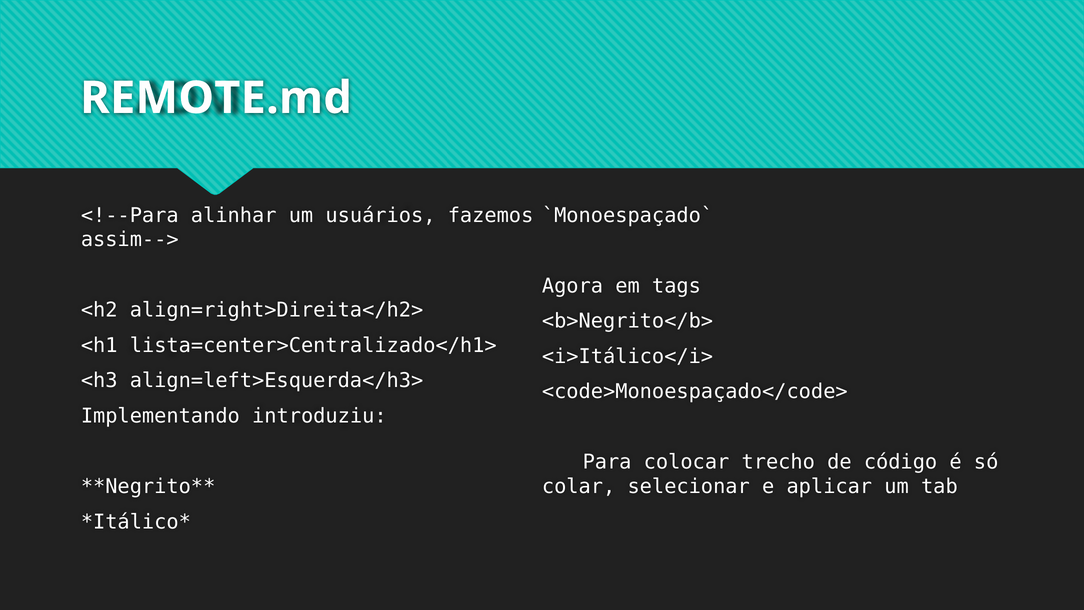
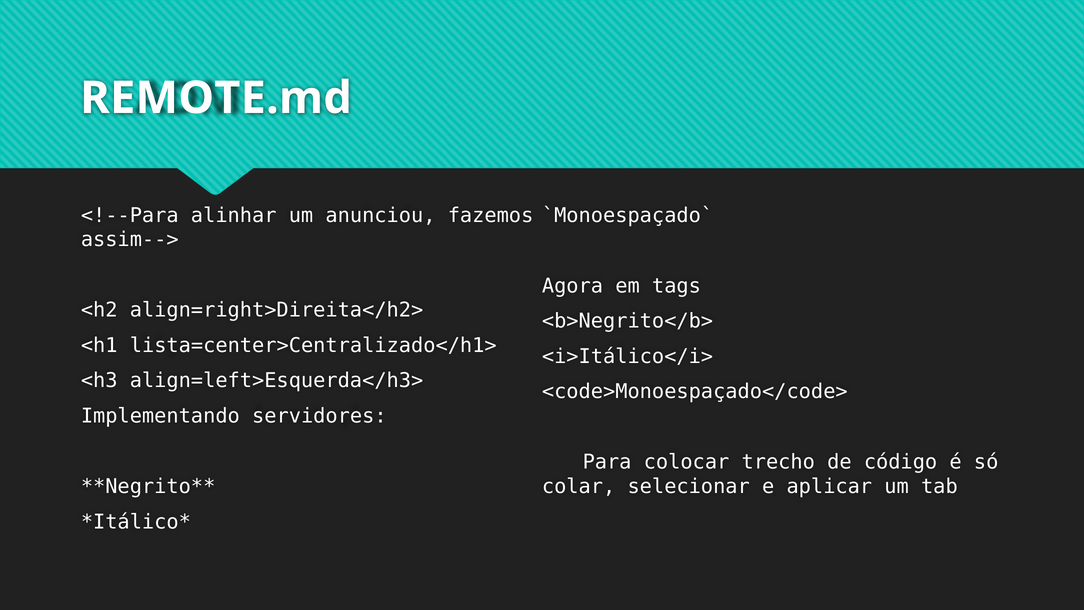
usuários: usuários -> anunciou
introduziu: introduziu -> servidores
